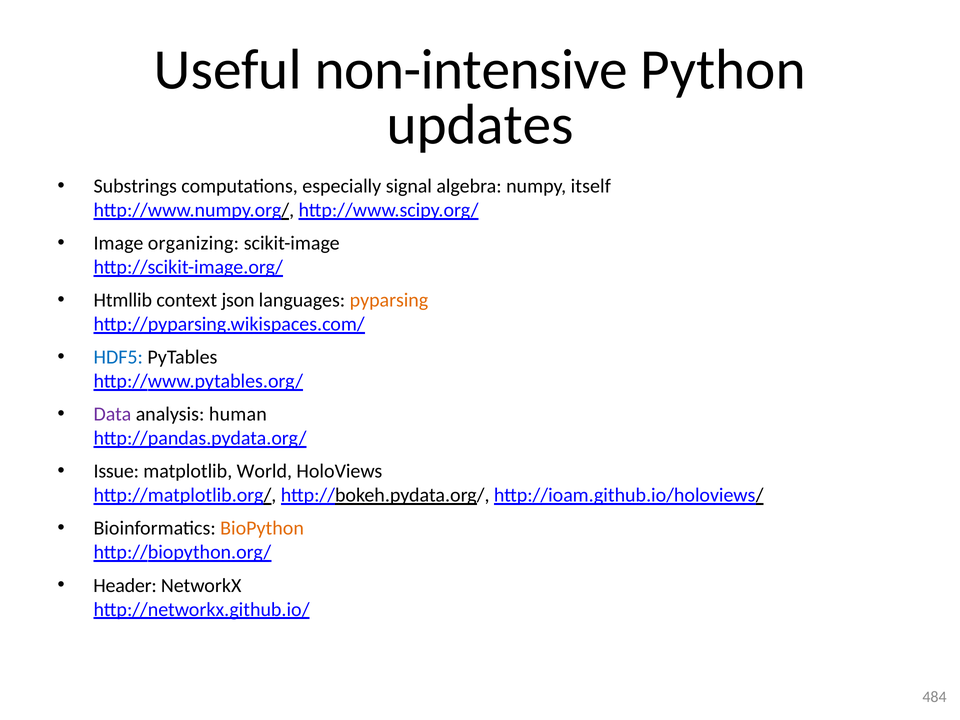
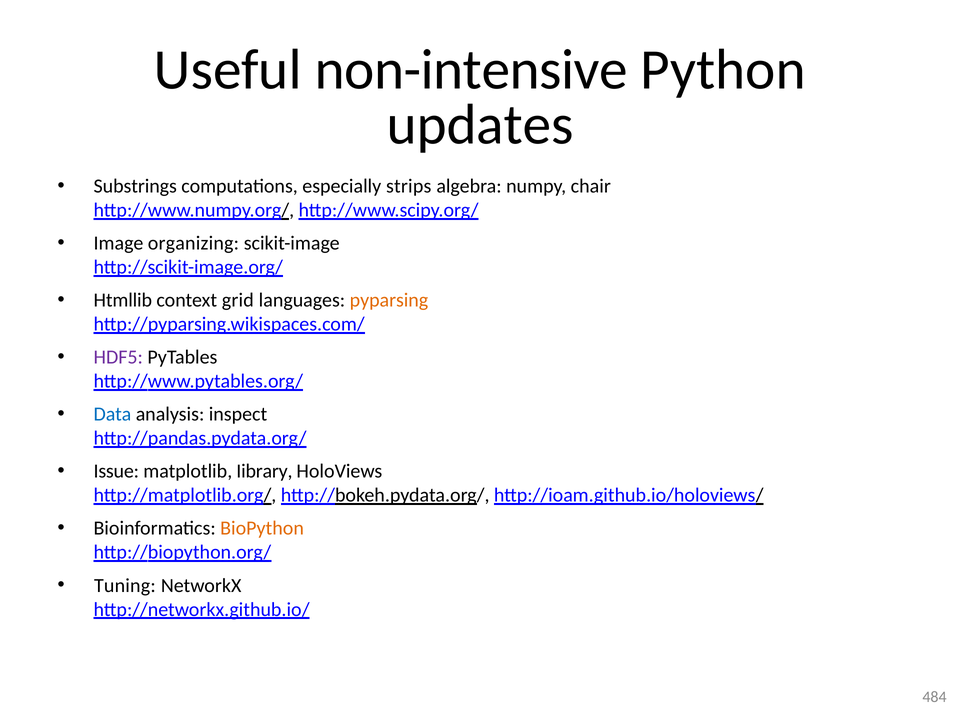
signal: signal -> strips
itself: itself -> chair
json: json -> grid
HDF5 colour: blue -> purple
Data colour: purple -> blue
human: human -> inspect
World: World -> Iibrary
Header: Header -> Tuning
